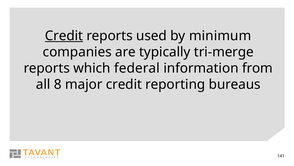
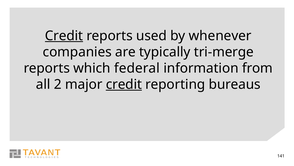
minimum: minimum -> whenever
8: 8 -> 2
credit at (124, 84) underline: none -> present
